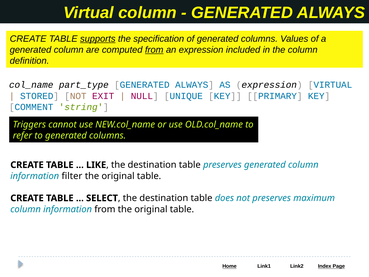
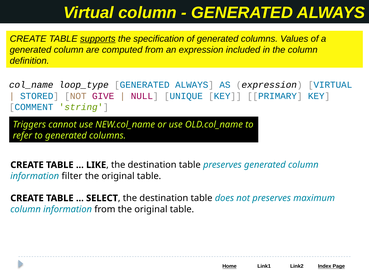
from at (154, 50) underline: present -> none
part_type: part_type -> loop_type
EXIT: EXIT -> GIVE
